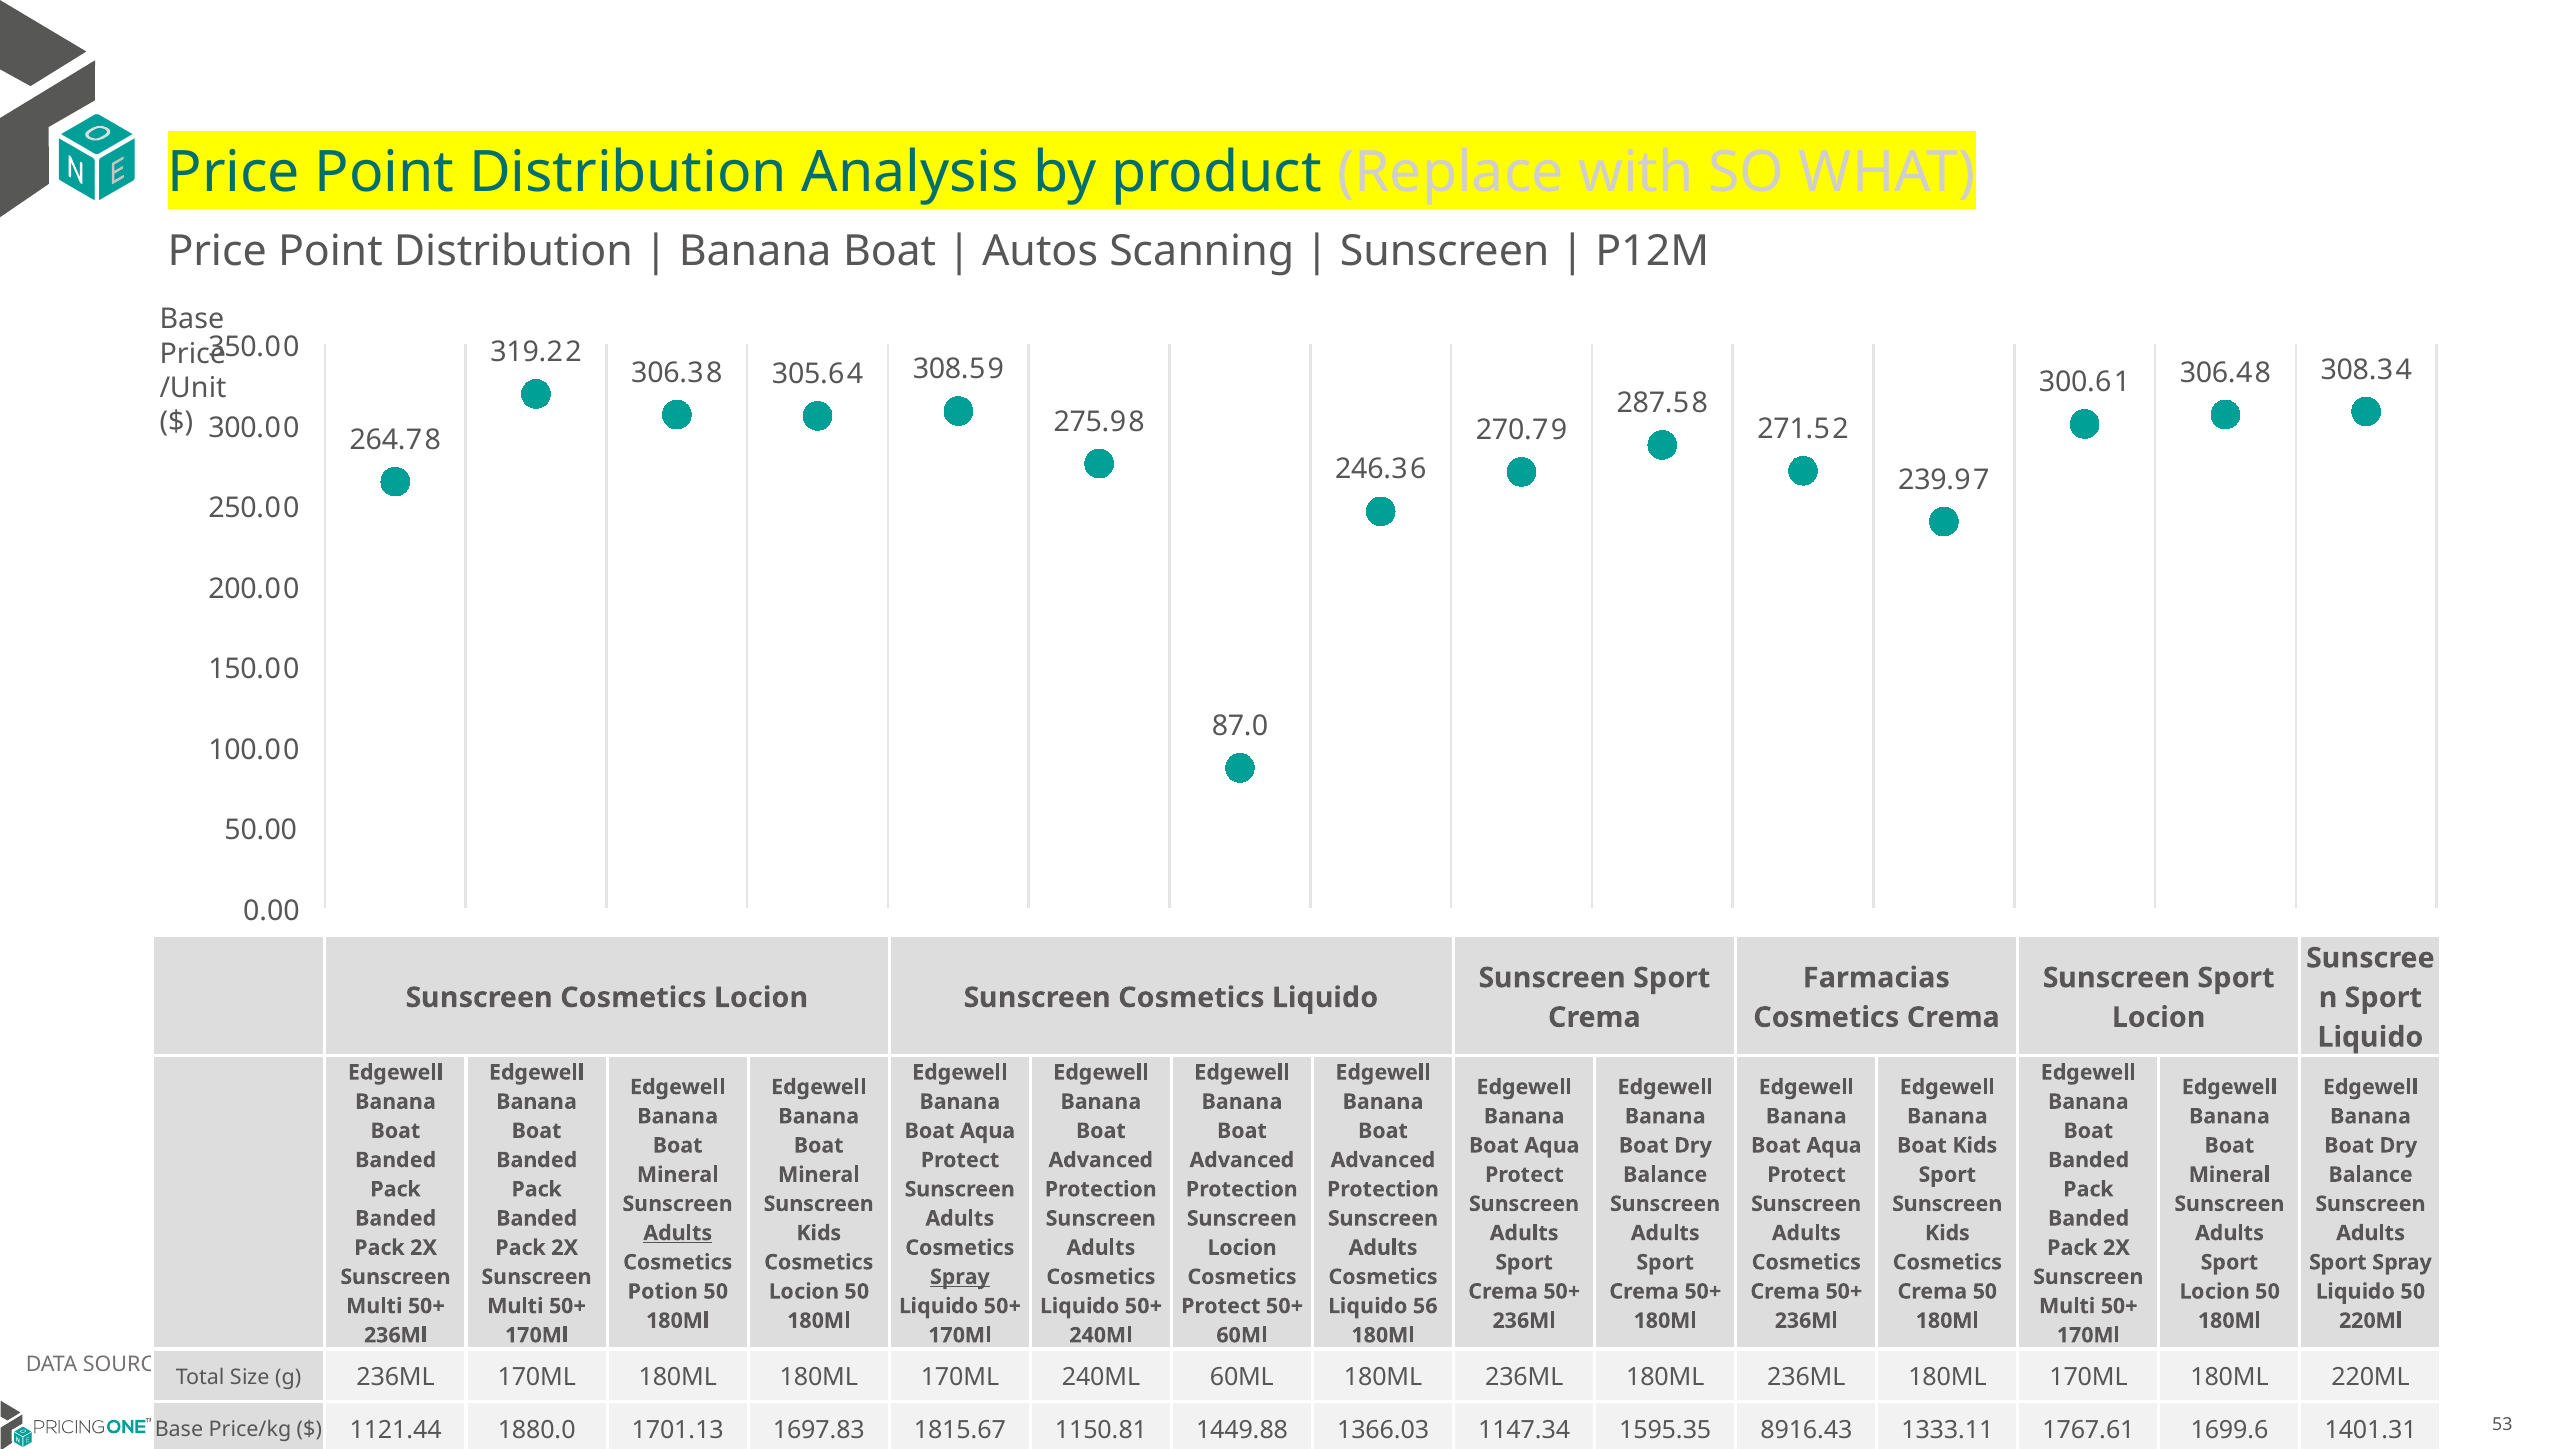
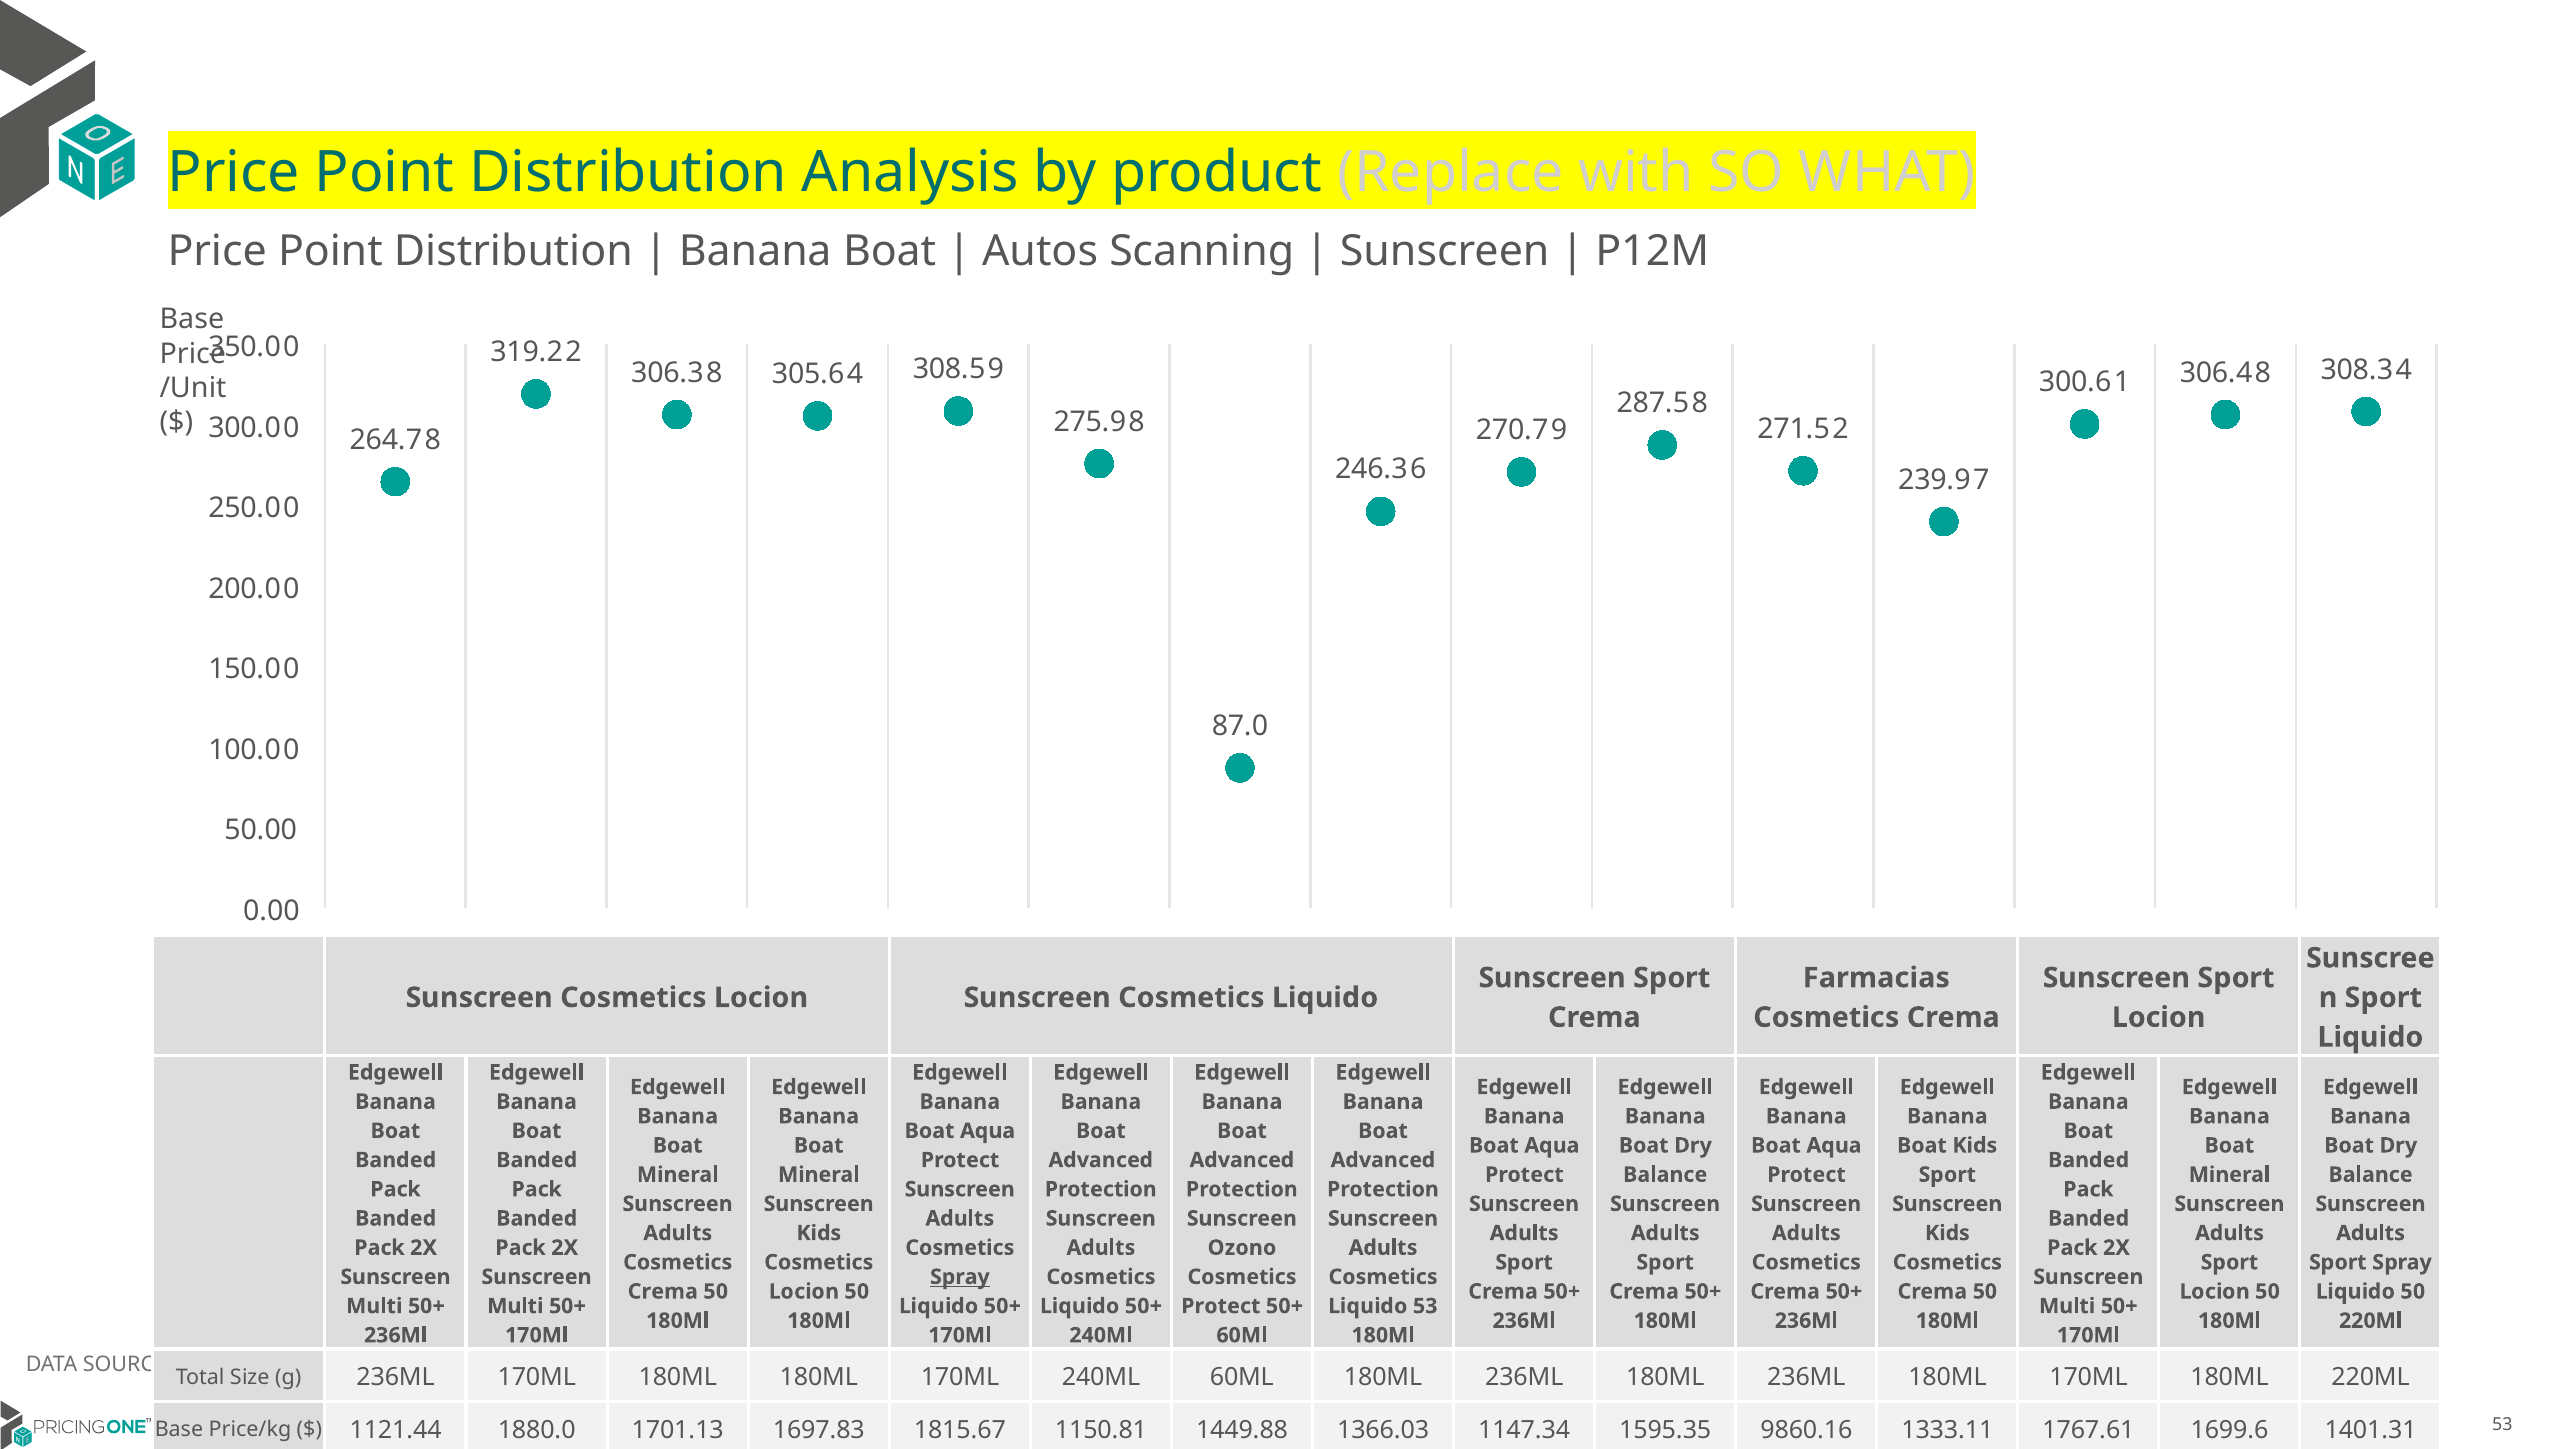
Adults at (678, 1233) underline: present -> none
Locion at (1242, 1248): Locion -> Ozono
Potion at (663, 1292): Potion -> Crema
Liquido 56: 56 -> 53
8916.43: 8916.43 -> 9860.16
